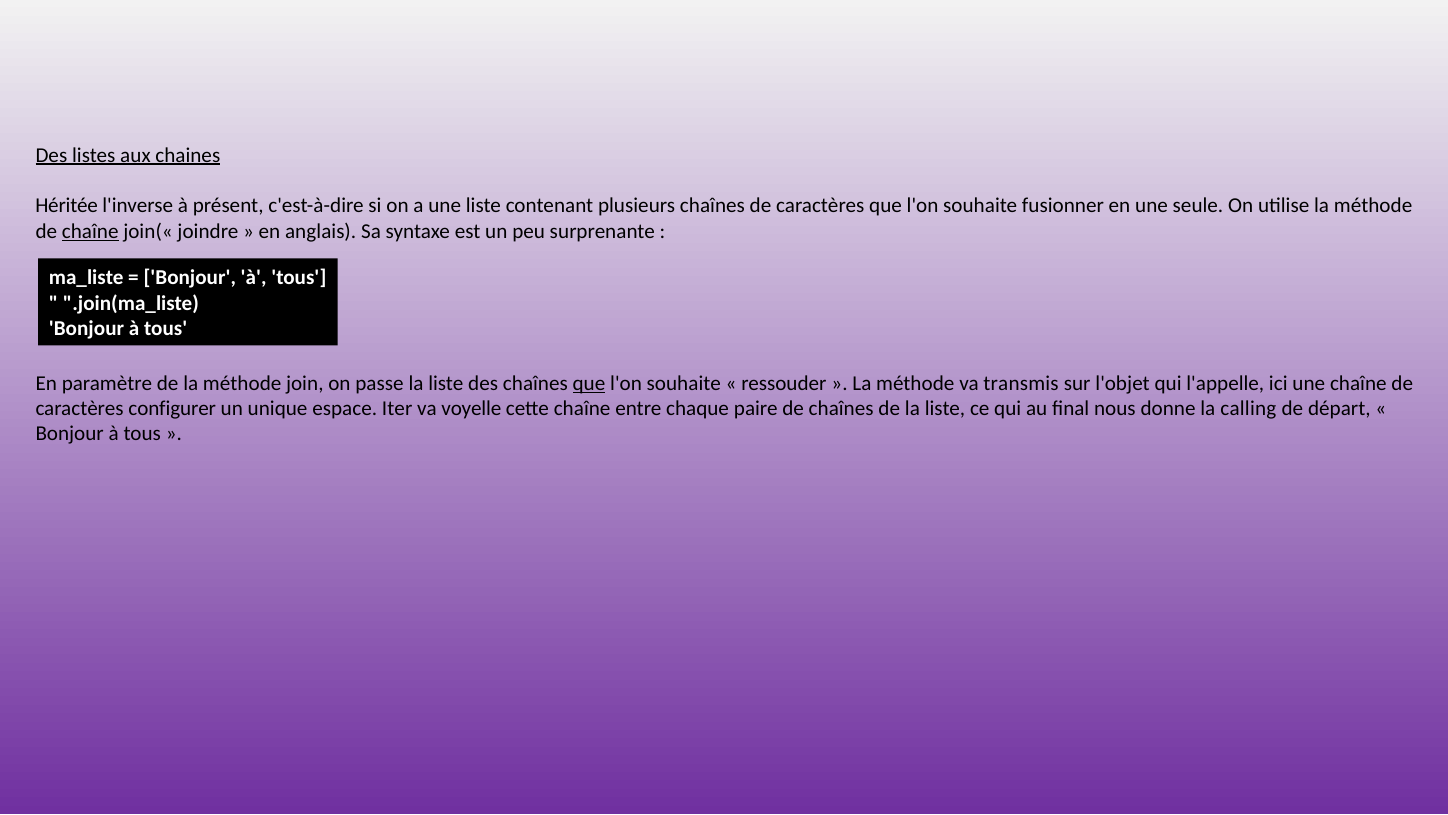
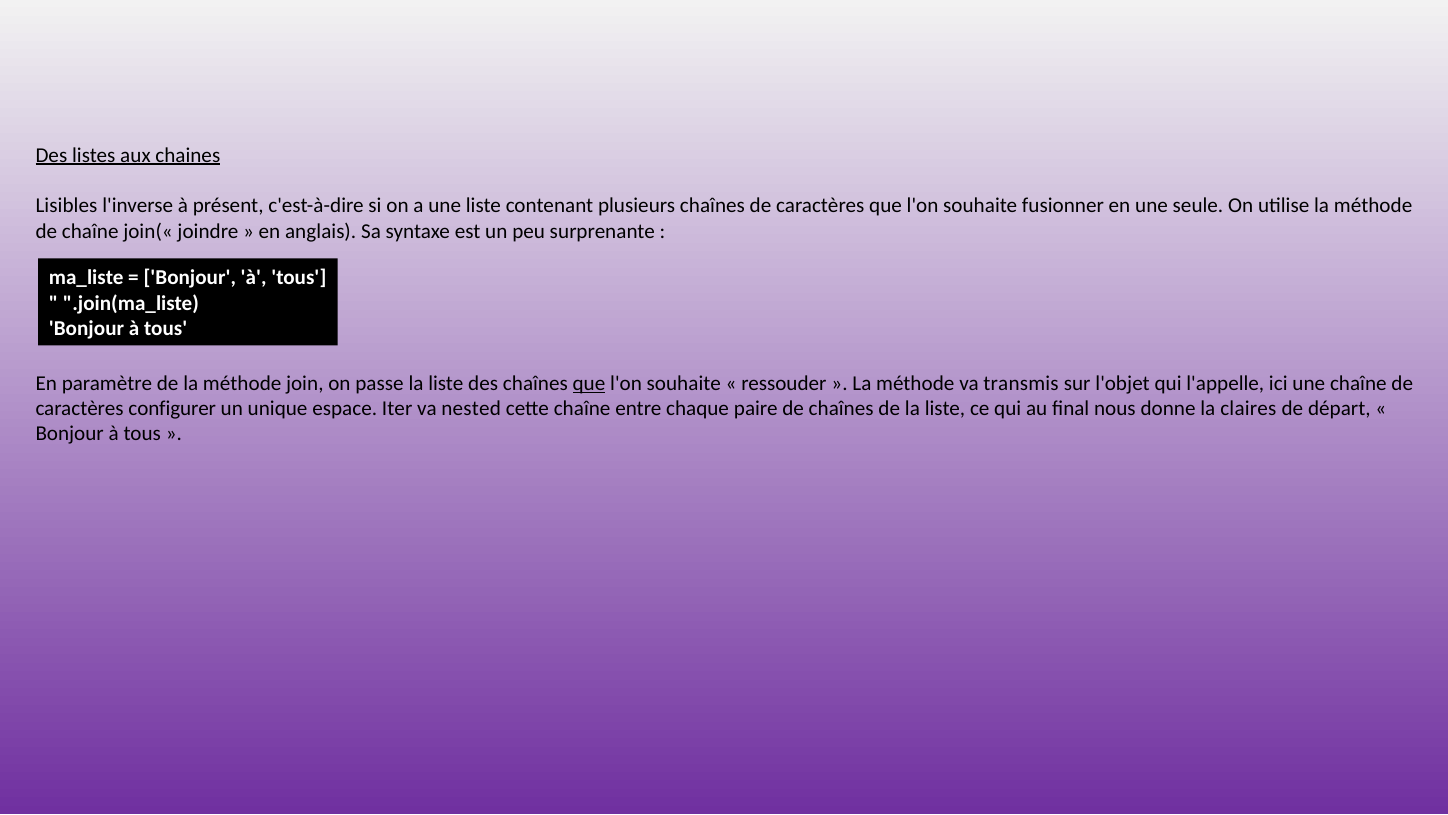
Héritée: Héritée -> Lisibles
chaîne at (90, 231) underline: present -> none
voyelle: voyelle -> nested
calling: calling -> claires
